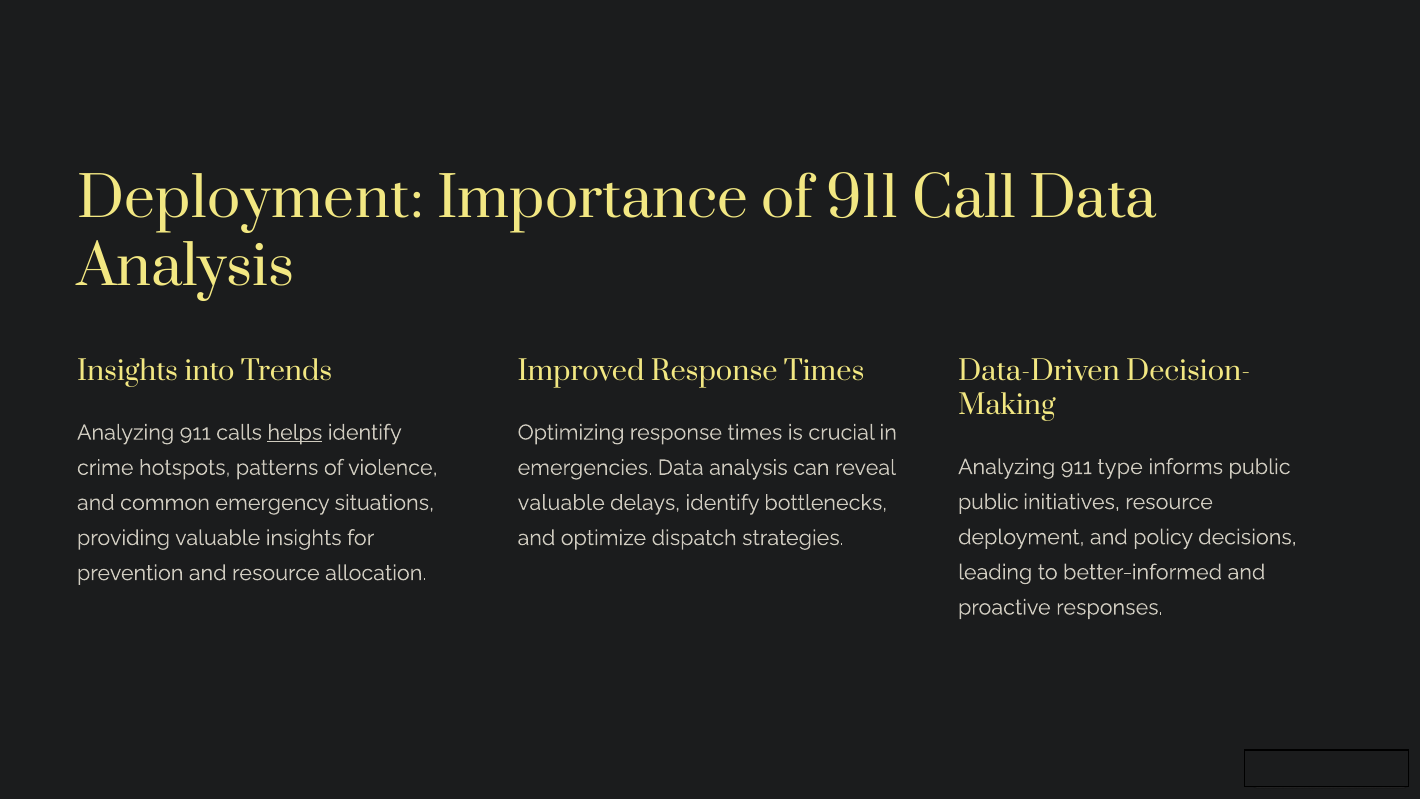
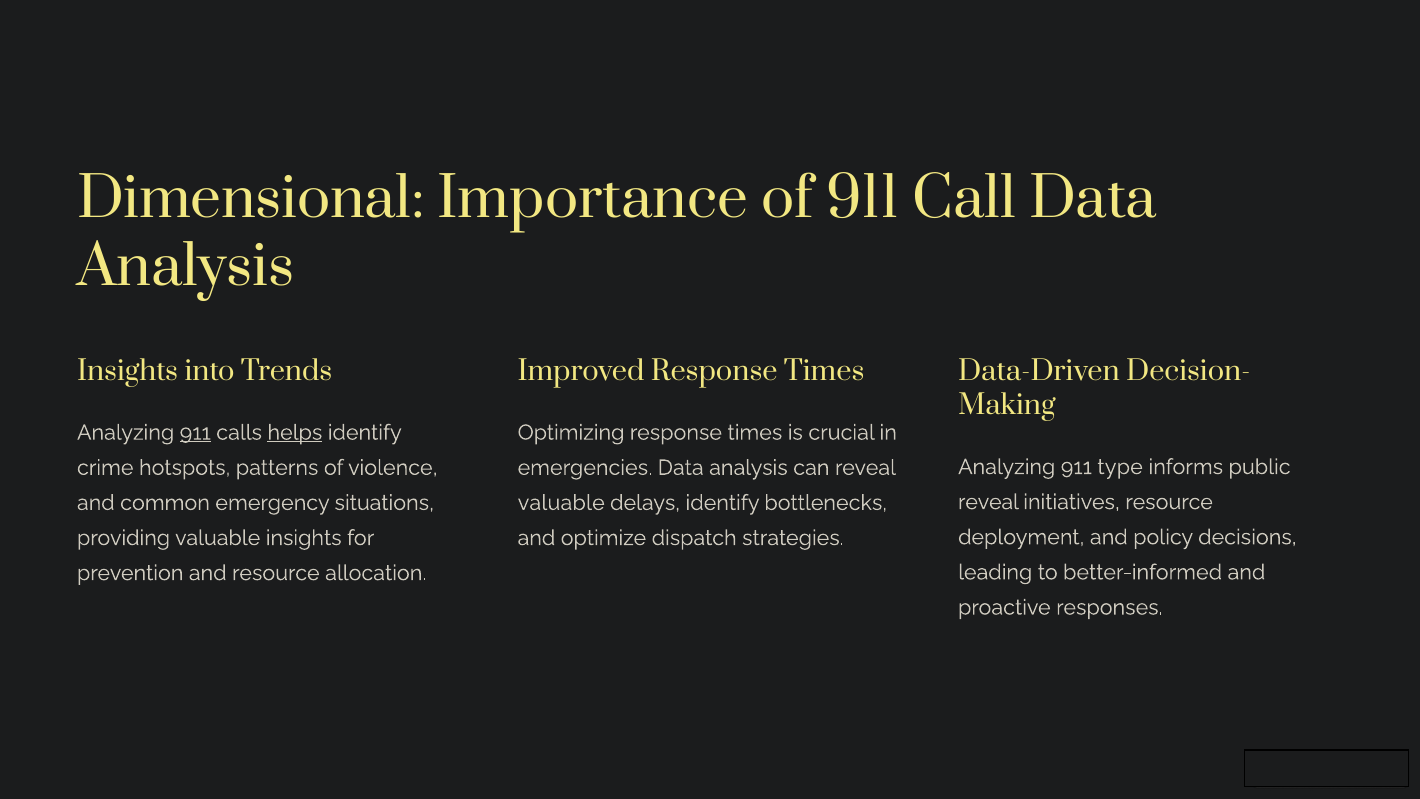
Deployment at (250, 199): Deployment -> Dimensional
911 at (195, 432) underline: none -> present
public at (988, 502): public -> reveal
